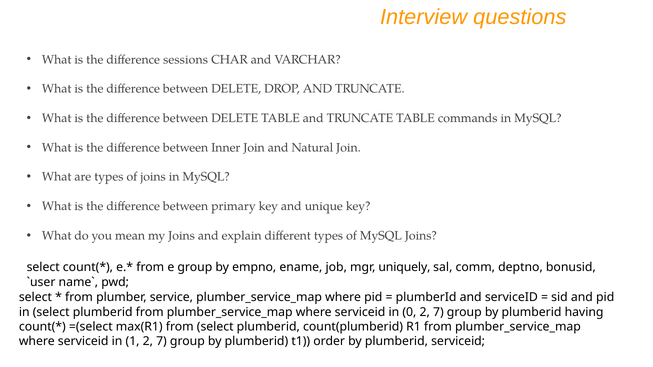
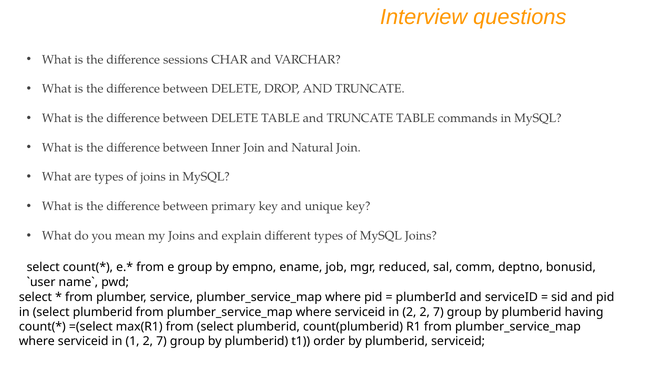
uniquely: uniquely -> reduced
in 0: 0 -> 2
